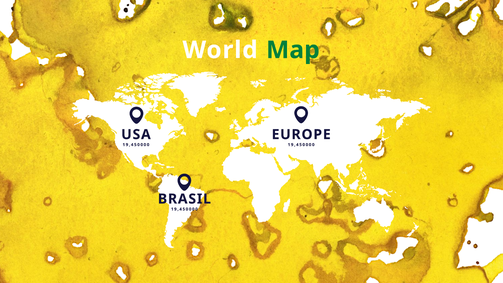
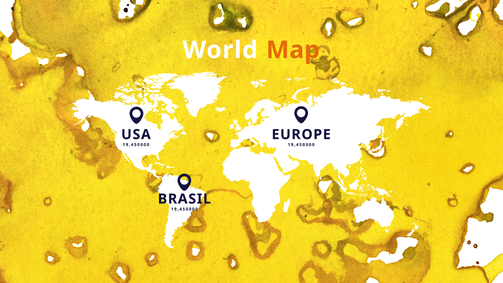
Map colour: green -> orange
